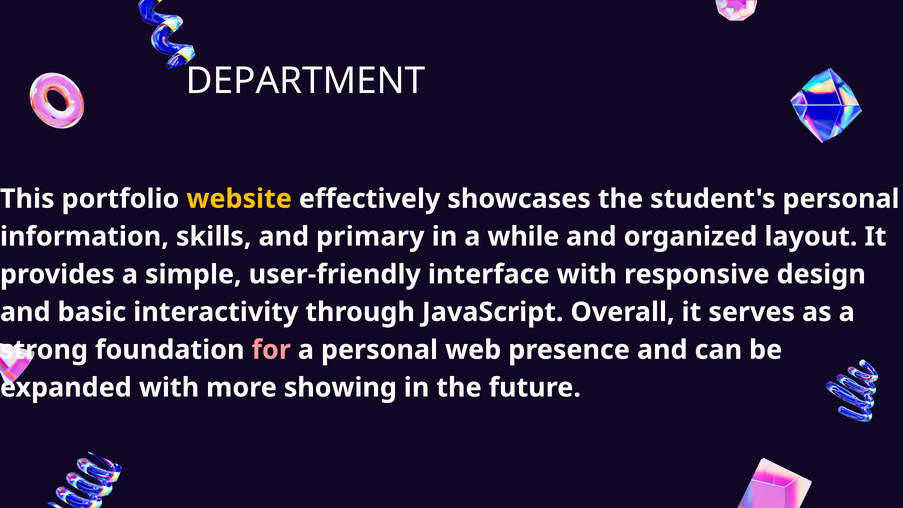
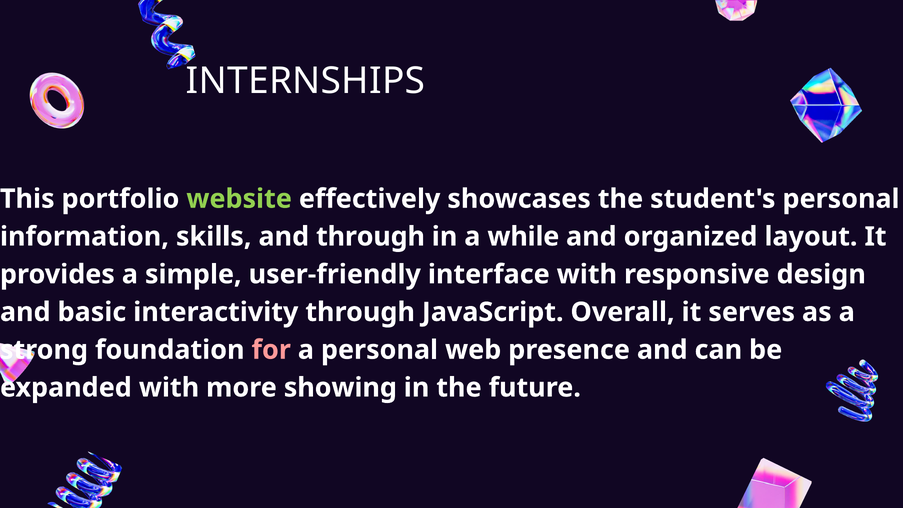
DEPARTMENT: DEPARTMENT -> INTERNSHIPS
website colour: yellow -> light green
and primary: primary -> through
